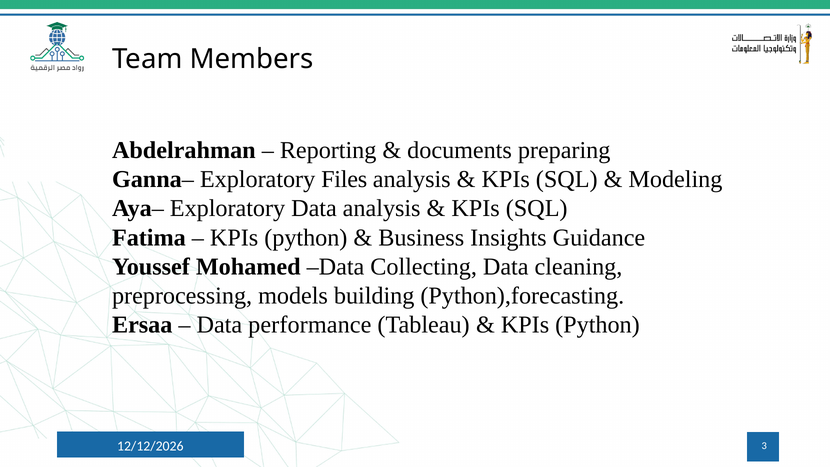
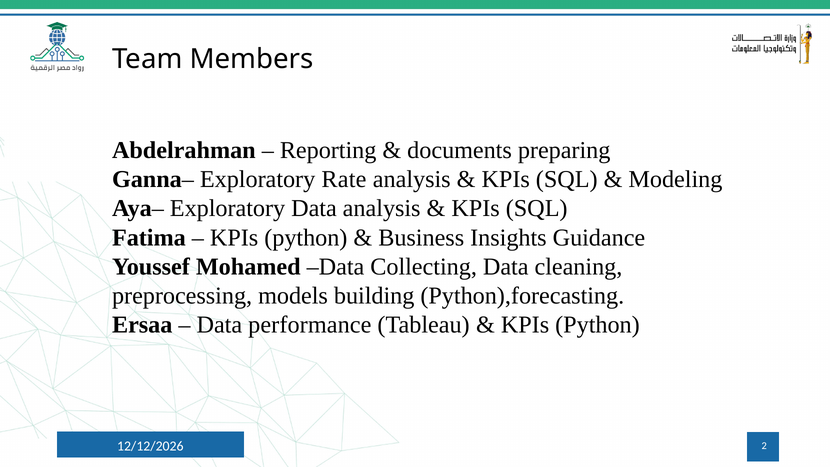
Files: Files -> Rate
3: 3 -> 2
